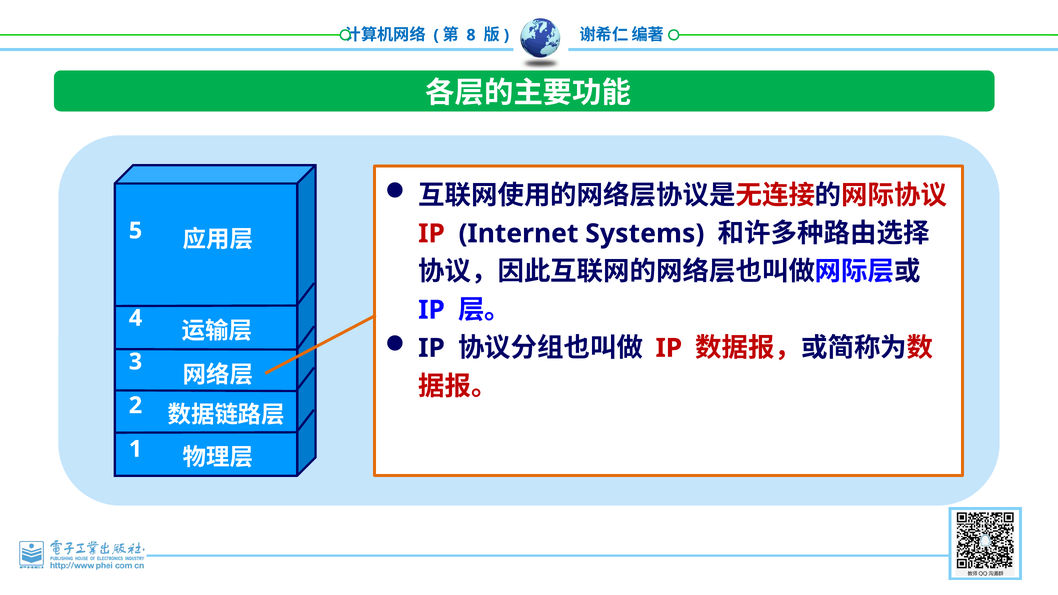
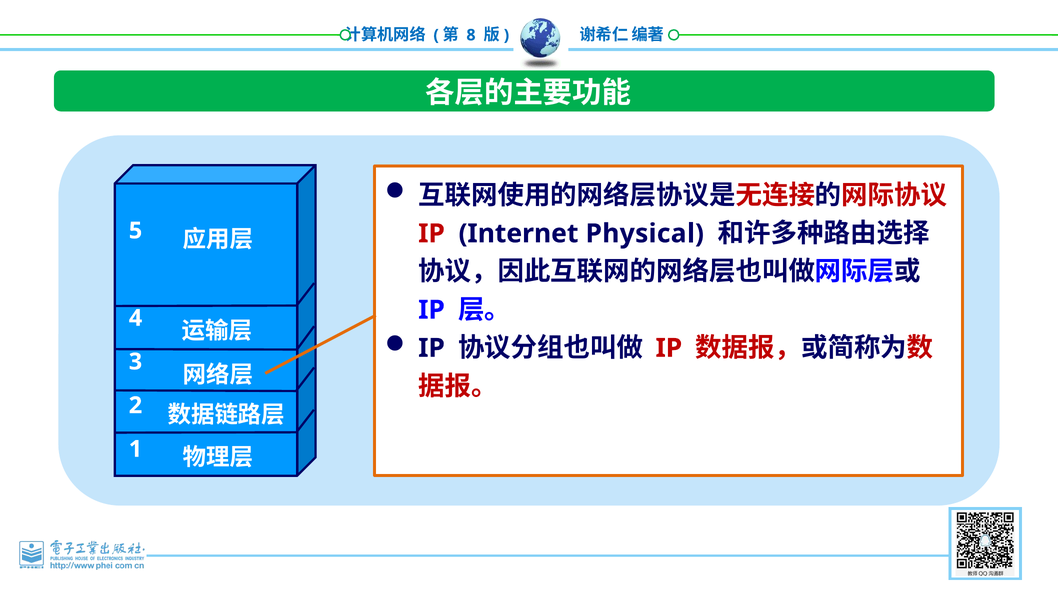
Systems: Systems -> Physical
